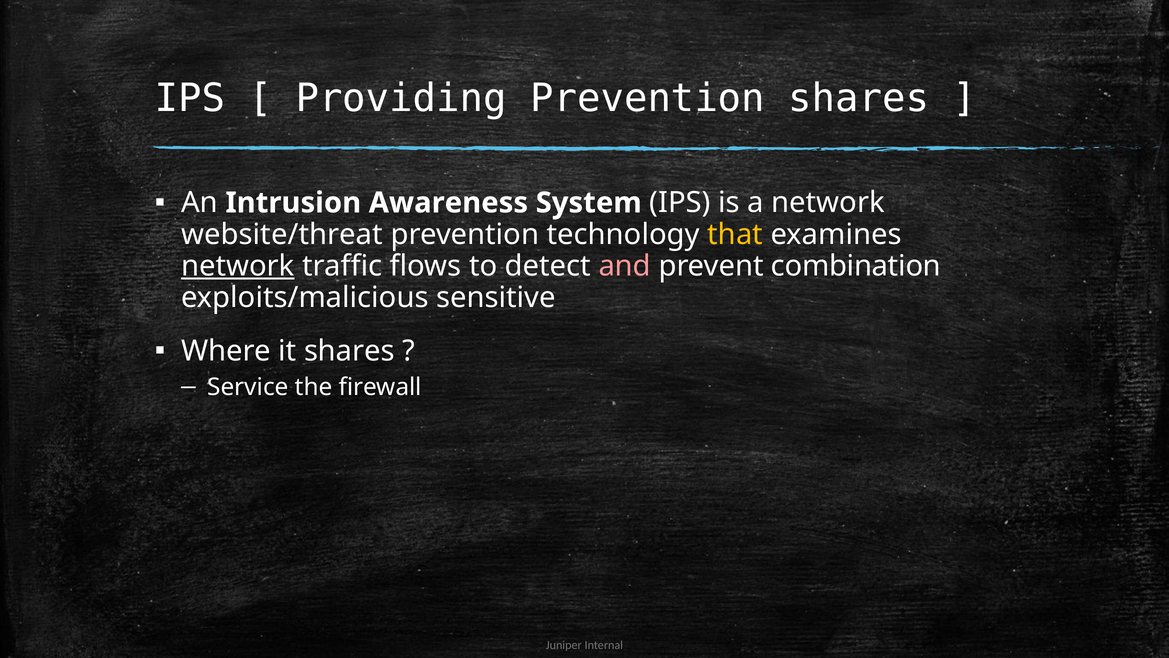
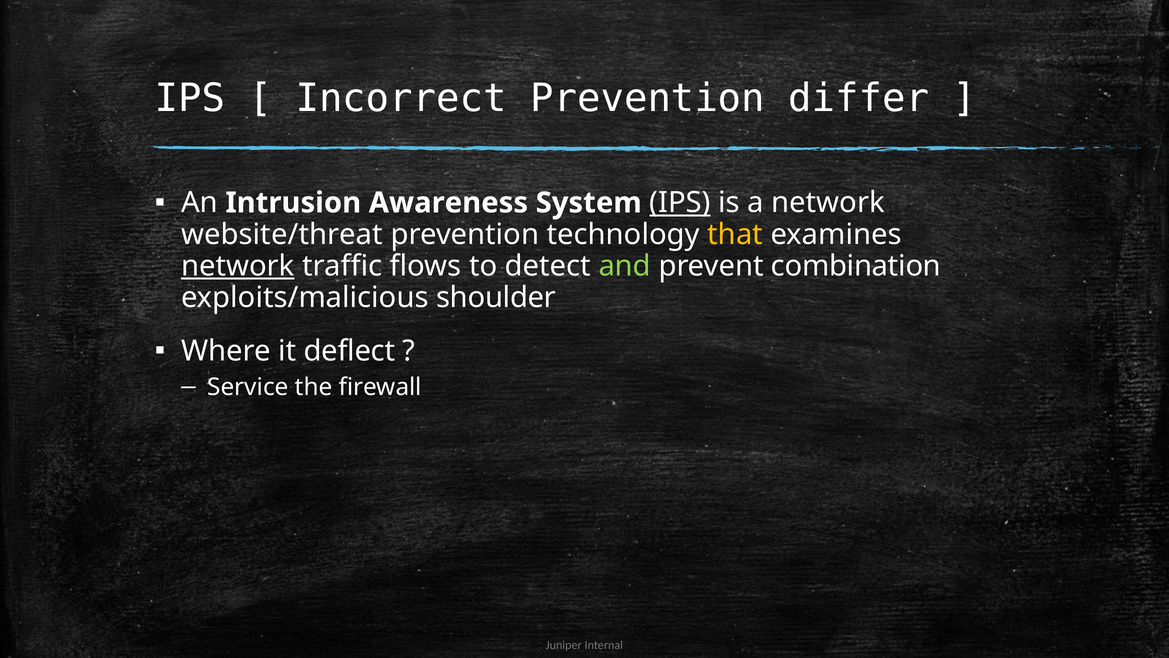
Providing: Providing -> Incorrect
Prevention shares: shares -> differ
IPS at (680, 203) underline: none -> present
and colour: pink -> light green
sensitive: sensitive -> shoulder
it shares: shares -> deflect
